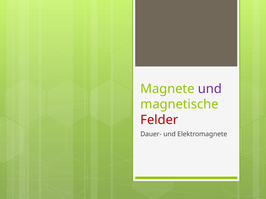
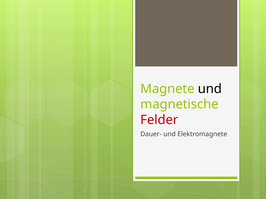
und at (210, 89) colour: purple -> black
